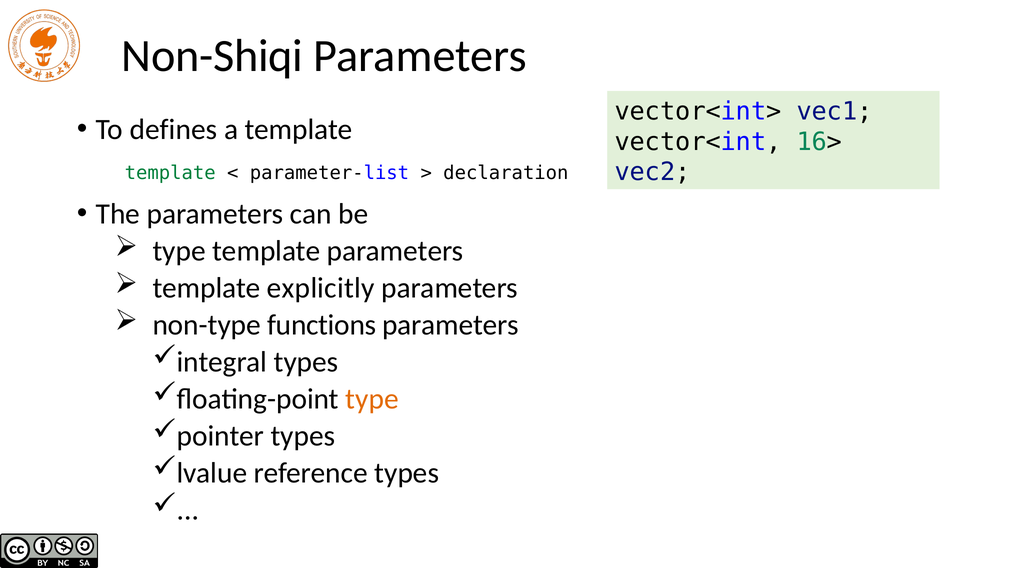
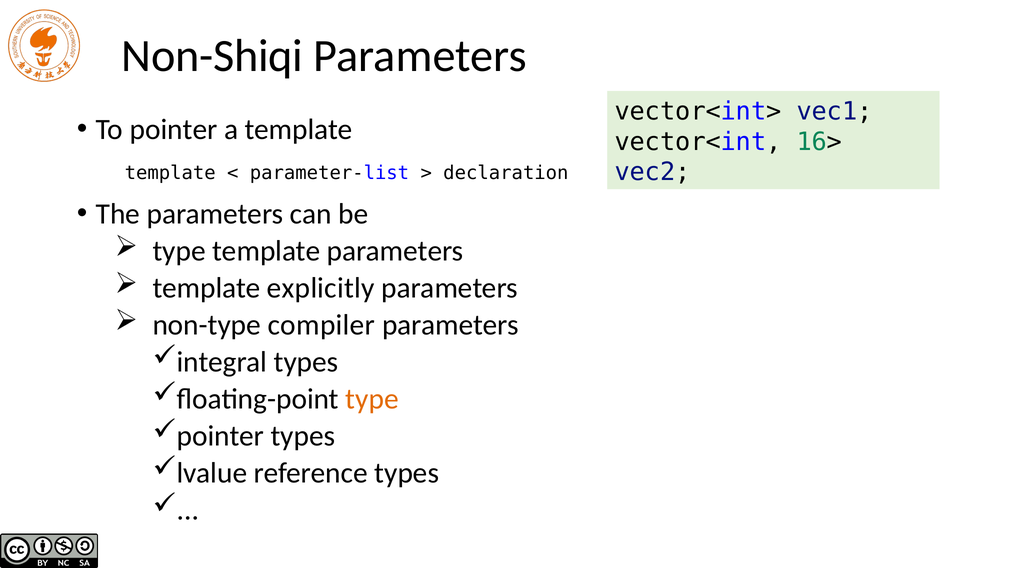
To defines: defines -> pointer
template at (170, 173) colour: green -> black
functions: functions -> compiler
